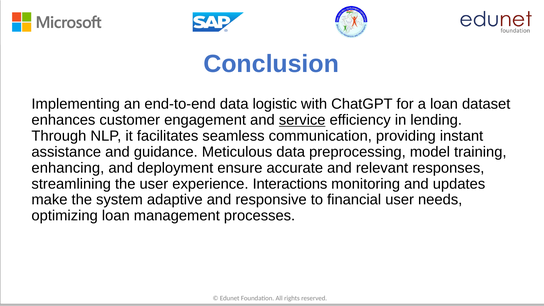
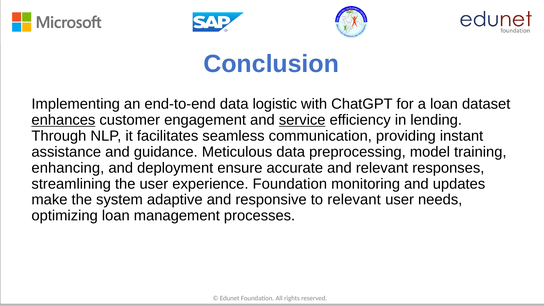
enhances underline: none -> present
experience Interactions: Interactions -> Foundation
to financial: financial -> relevant
